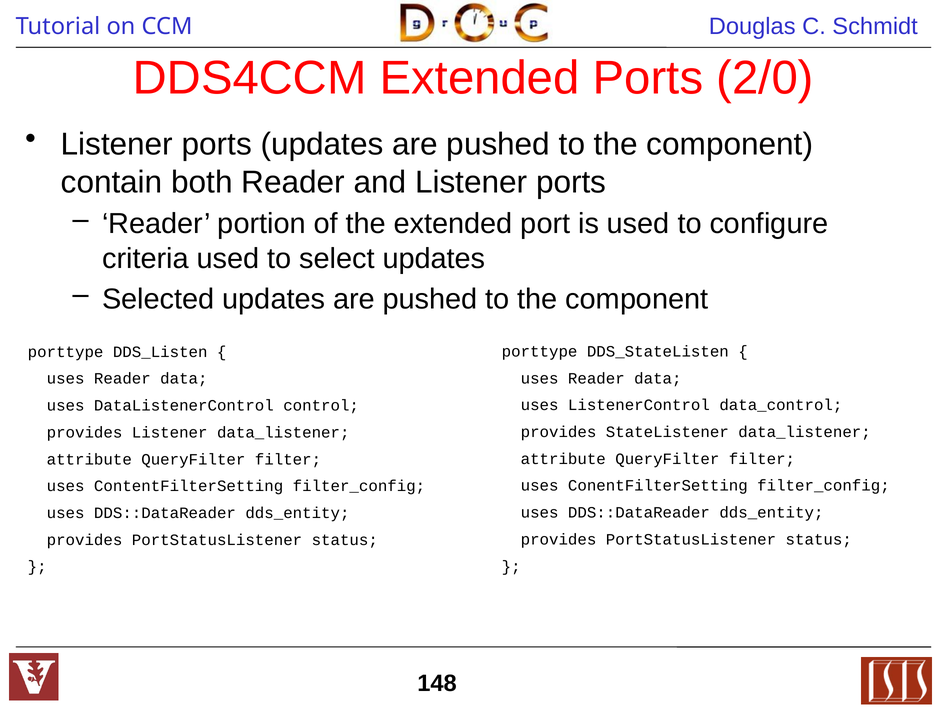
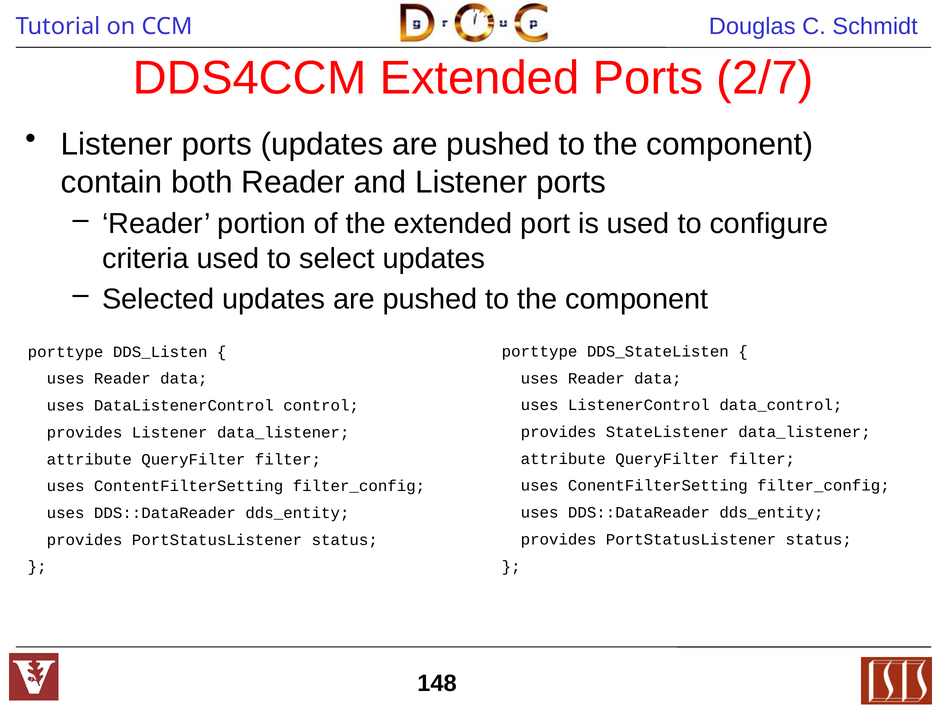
2/0: 2/0 -> 2/7
